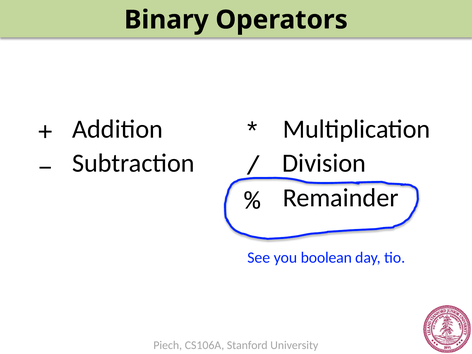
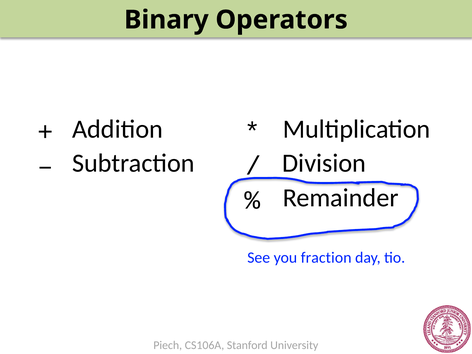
boolean: boolean -> fraction
